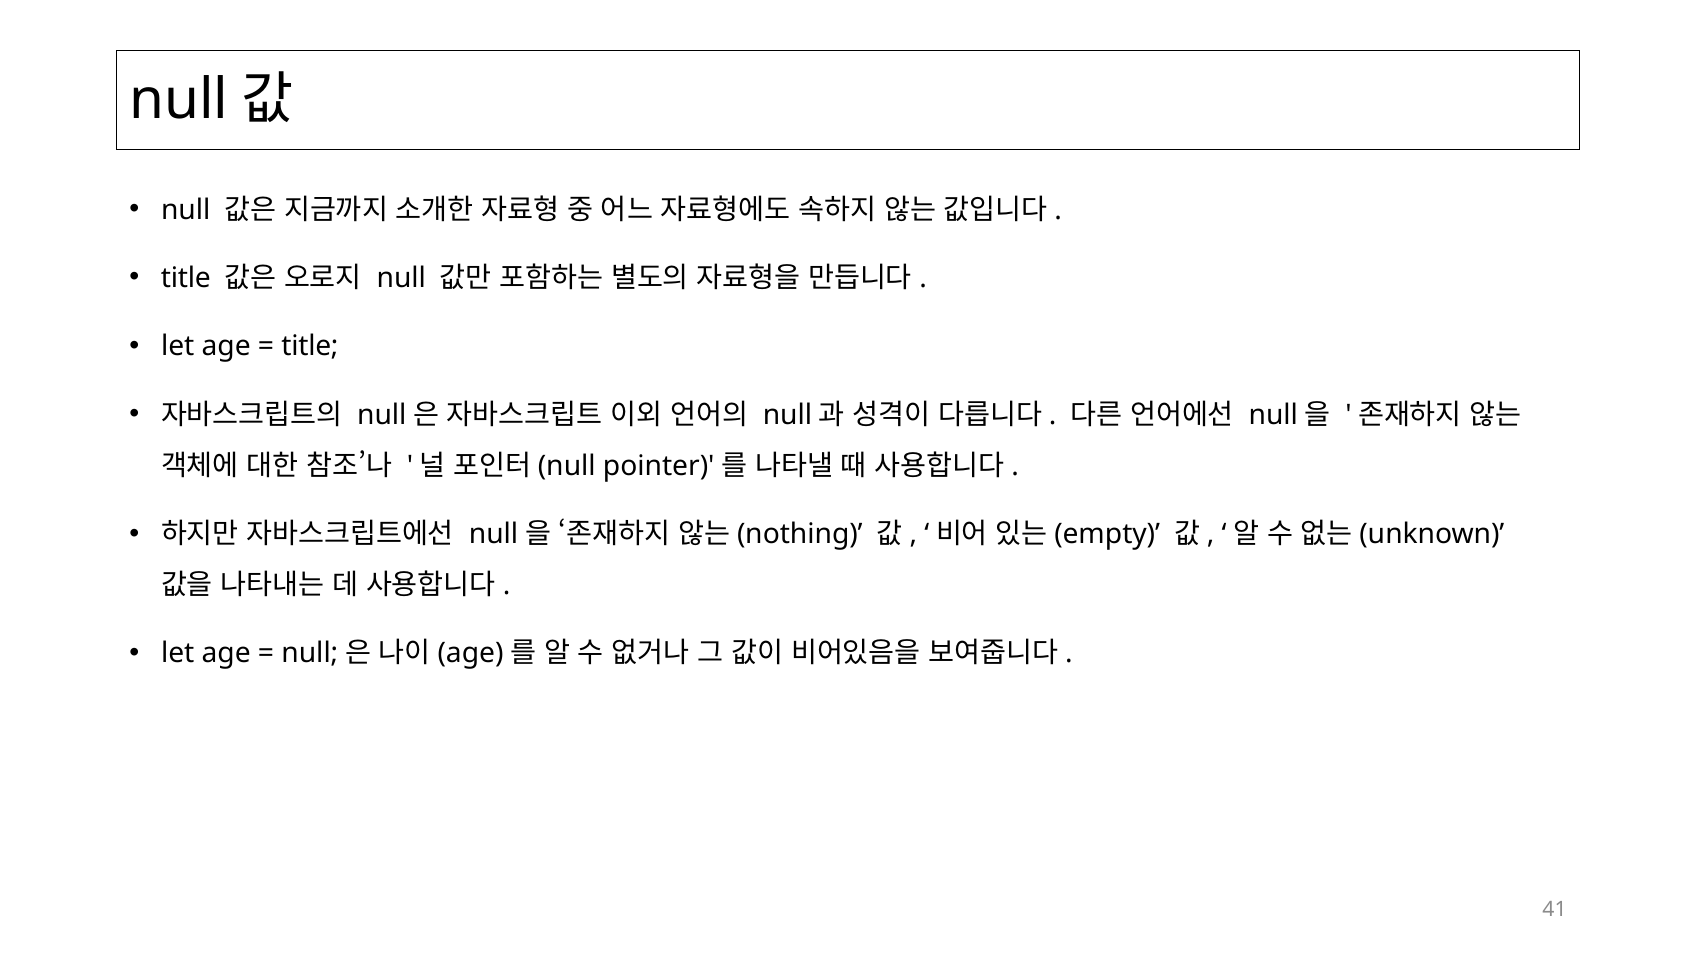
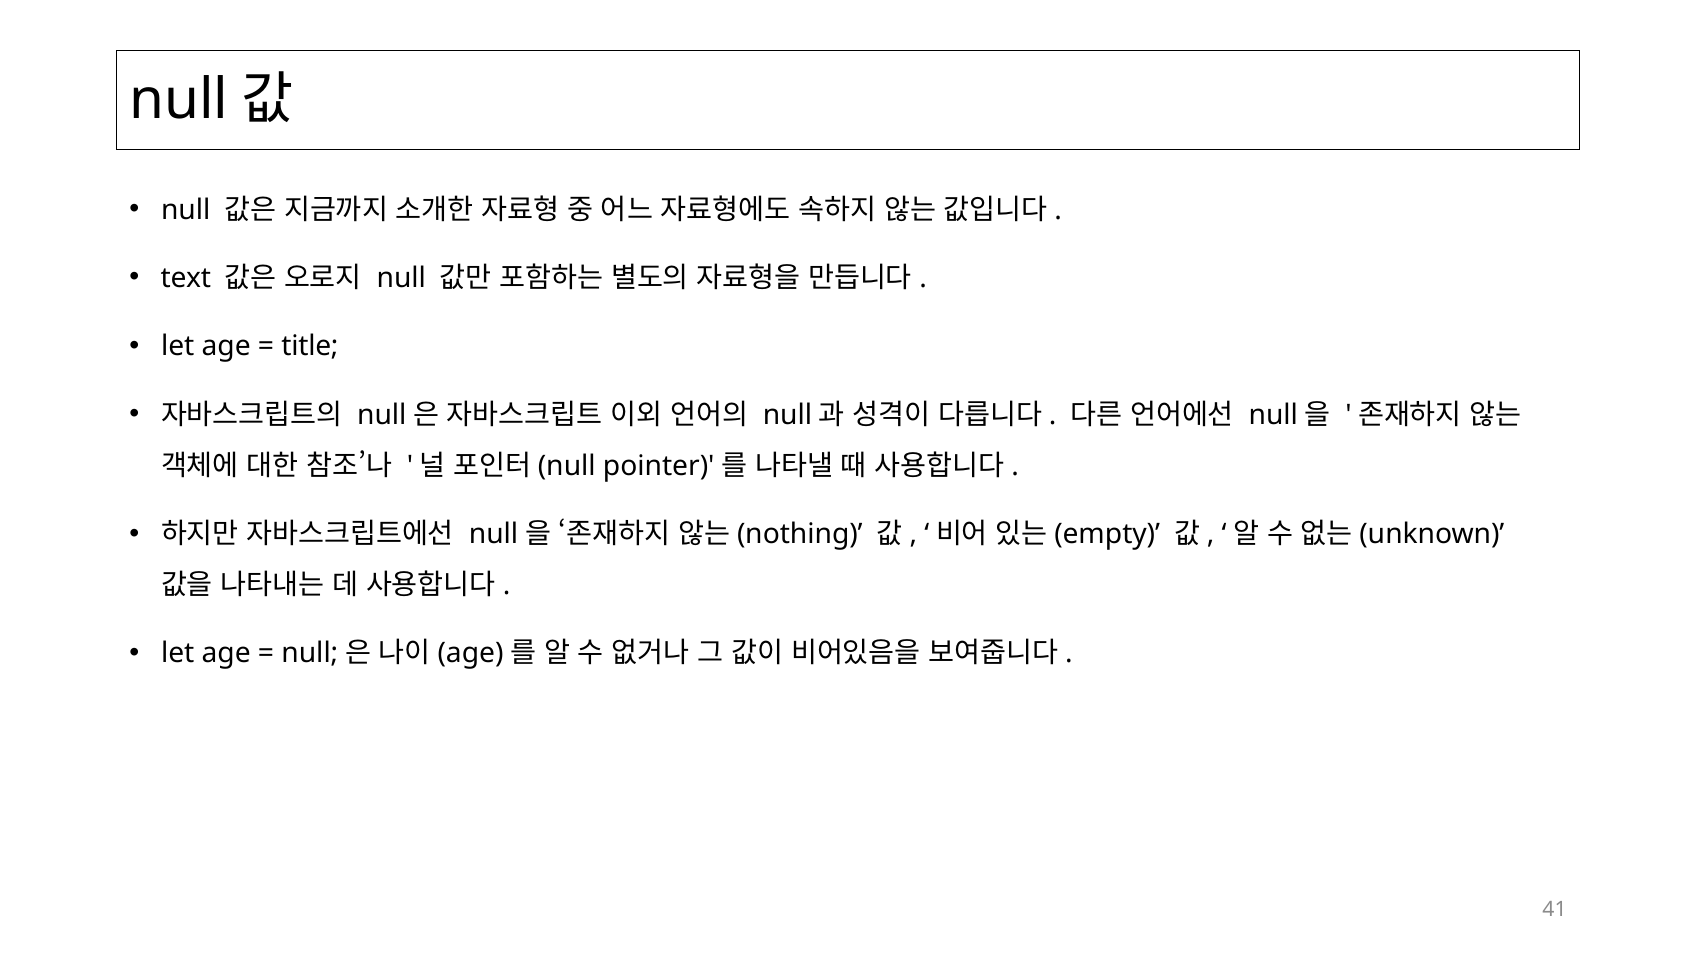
title at (186, 278): title -> text
